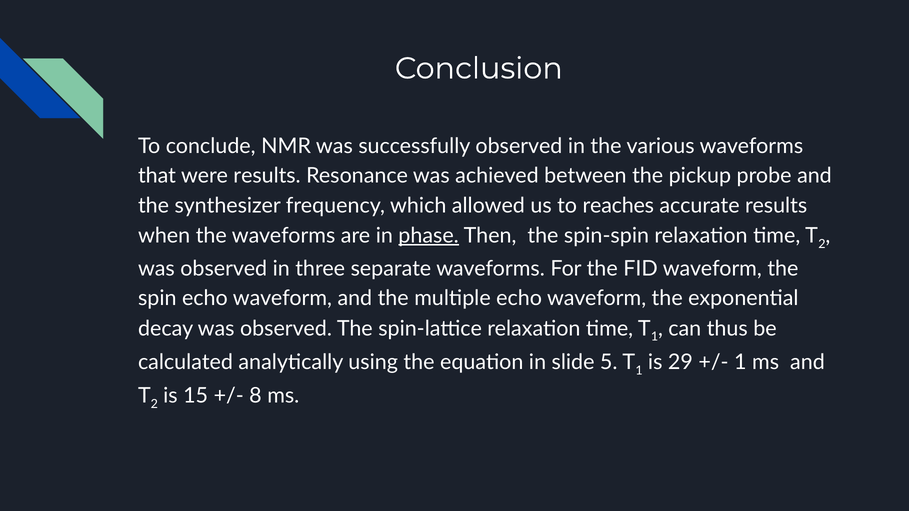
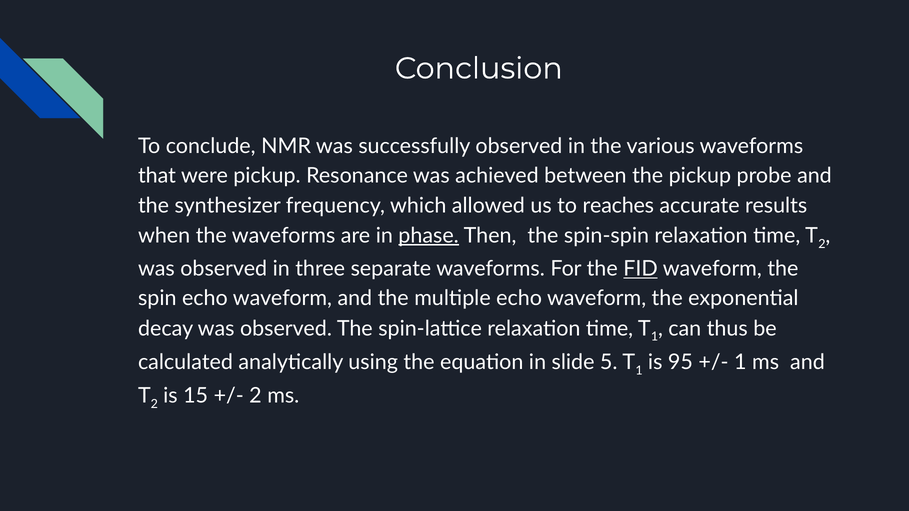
were results: results -> pickup
FID underline: none -> present
29: 29 -> 95
8 at (255, 396): 8 -> 2
